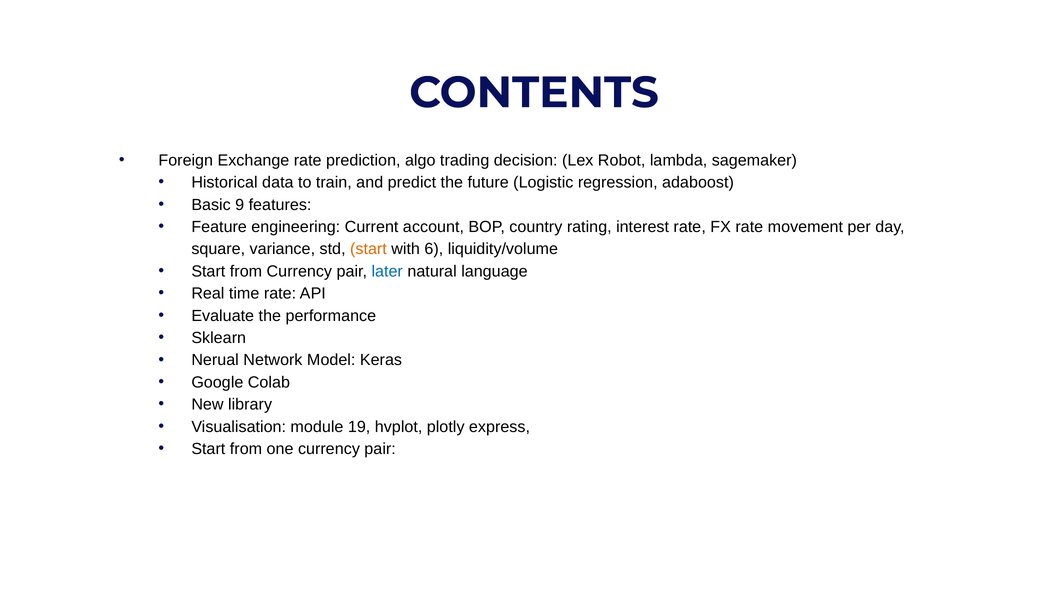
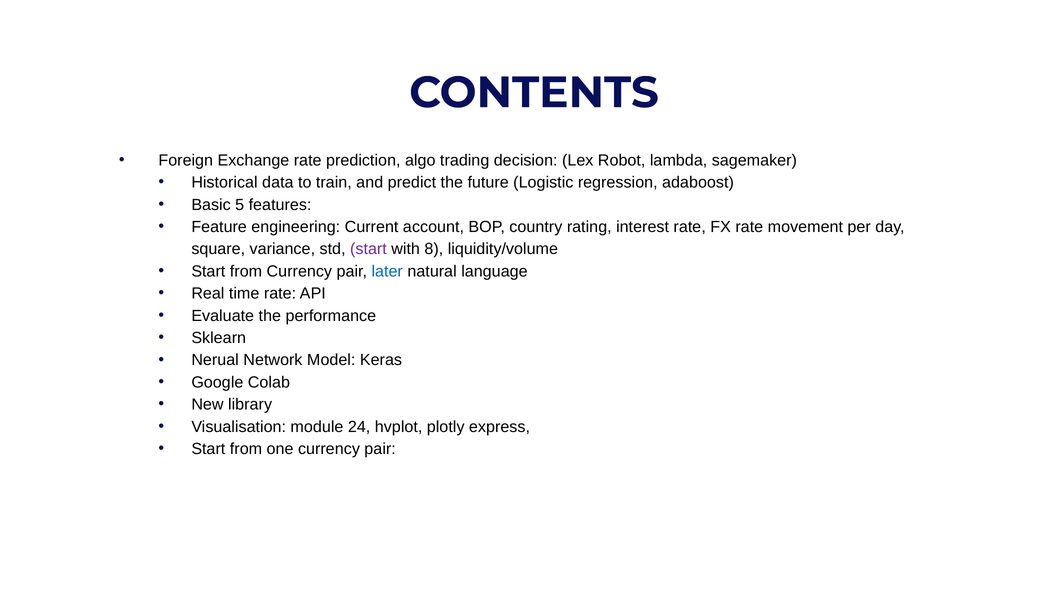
9: 9 -> 5
start at (368, 249) colour: orange -> purple
6: 6 -> 8
19: 19 -> 24
